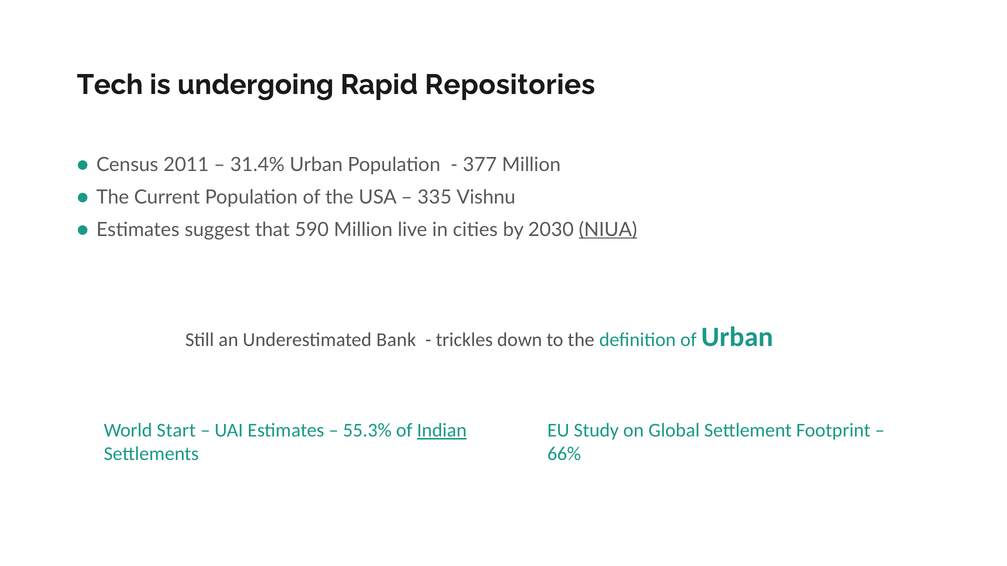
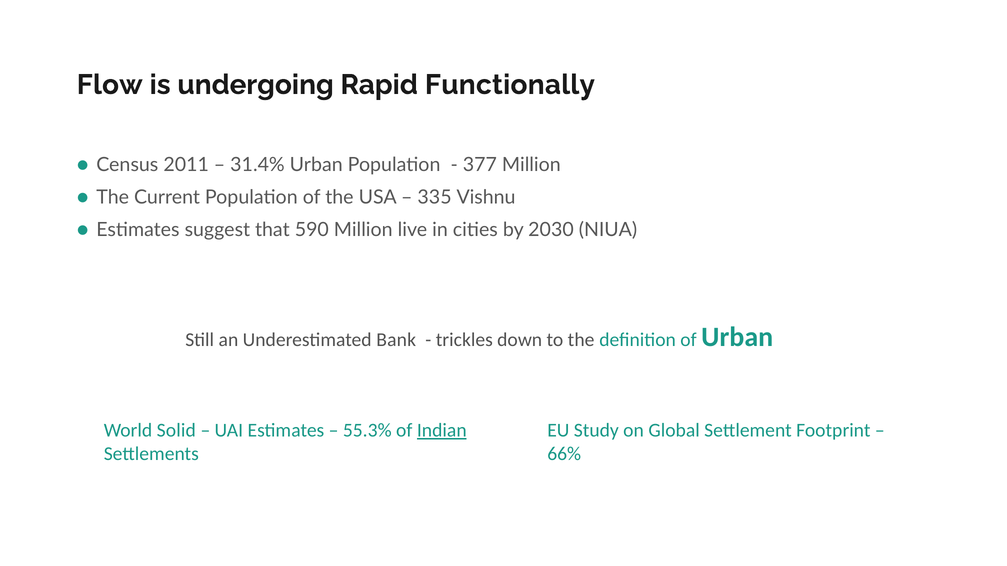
Tech: Tech -> Flow
Repositories: Repositories -> Functionally
NIUA underline: present -> none
Start: Start -> Solid
